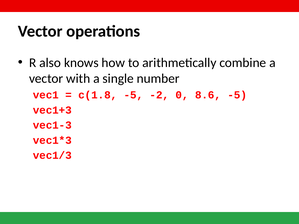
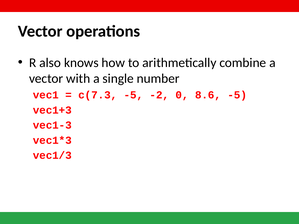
c(1.8: c(1.8 -> c(7.3
